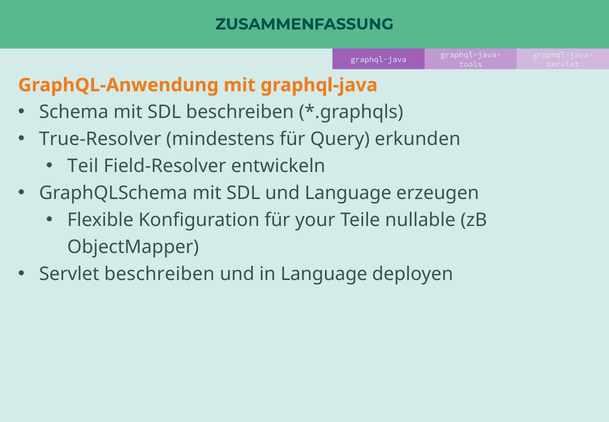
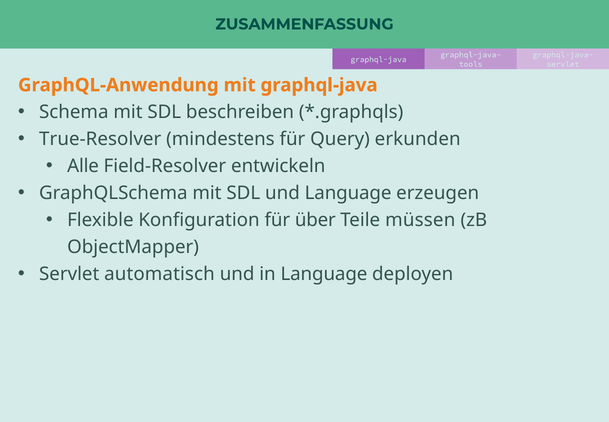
Teil: Teil -> Alle
your: your -> über
nullable: nullable -> müssen
Servlet beschreiben: beschreiben -> automatisch
